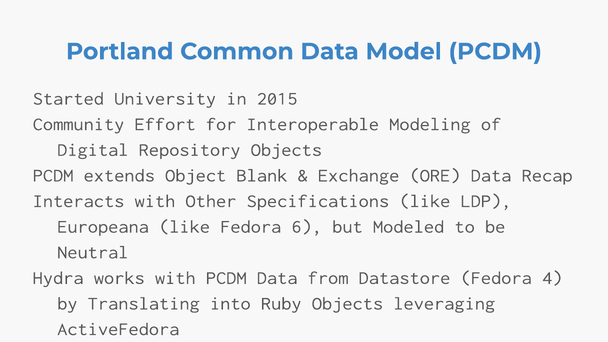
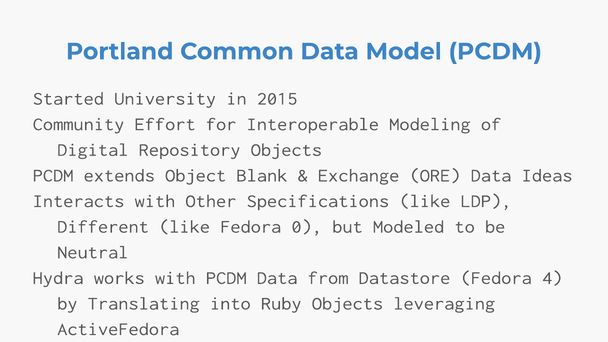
Recap: Recap -> Ideas
Europeana: Europeana -> Different
6: 6 -> 0
